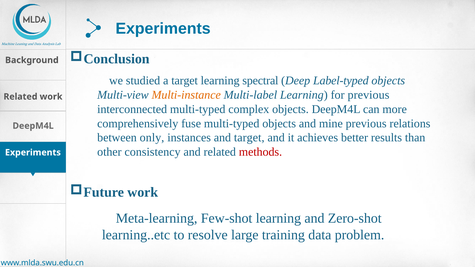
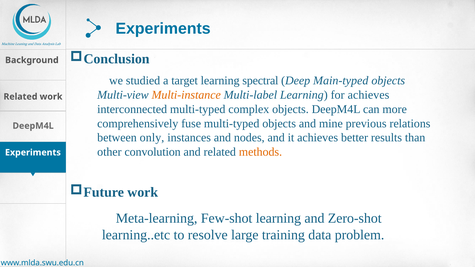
Label-typed: Label-typed -> Main-typed
for previous: previous -> achieves
and target: target -> nodes
consistency: consistency -> convolution
methods colour: red -> orange
